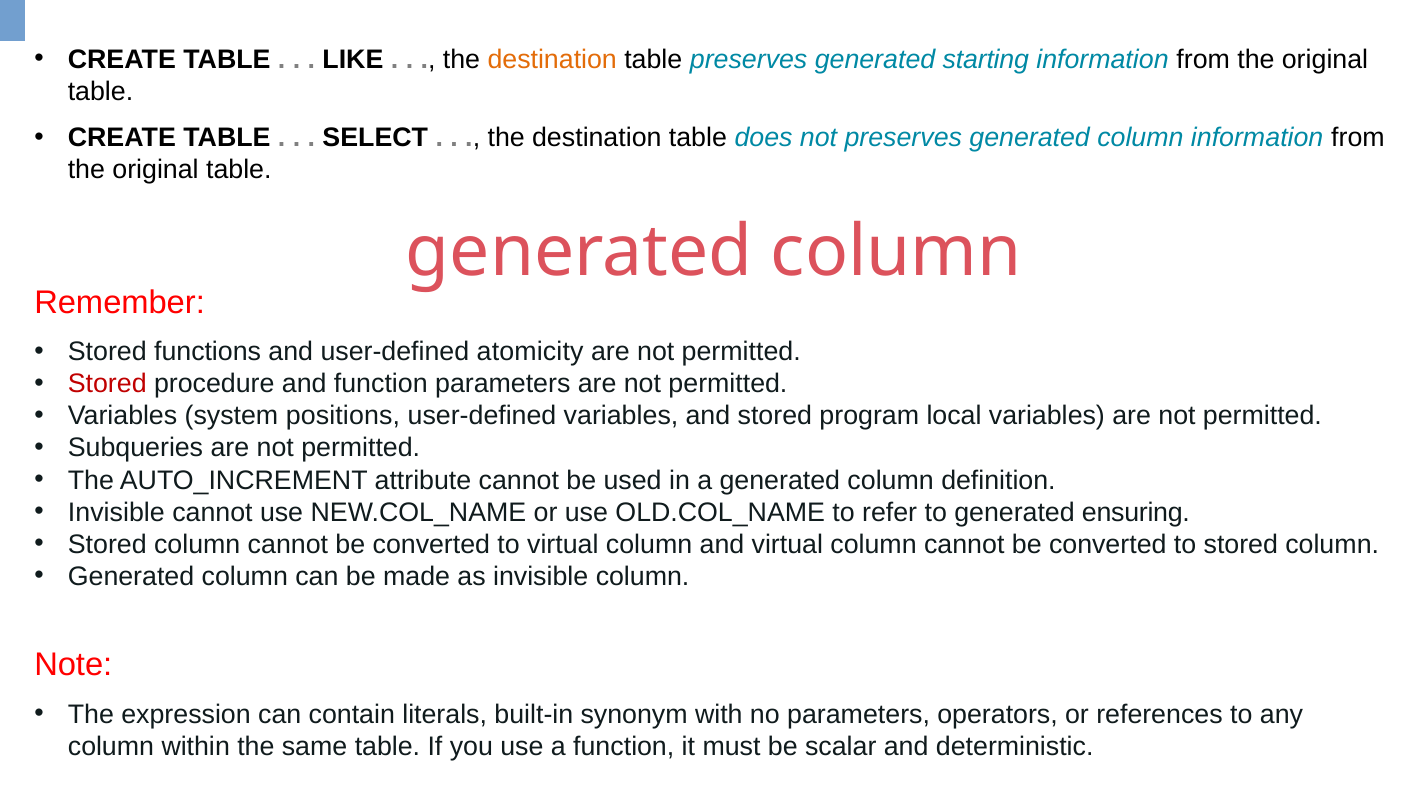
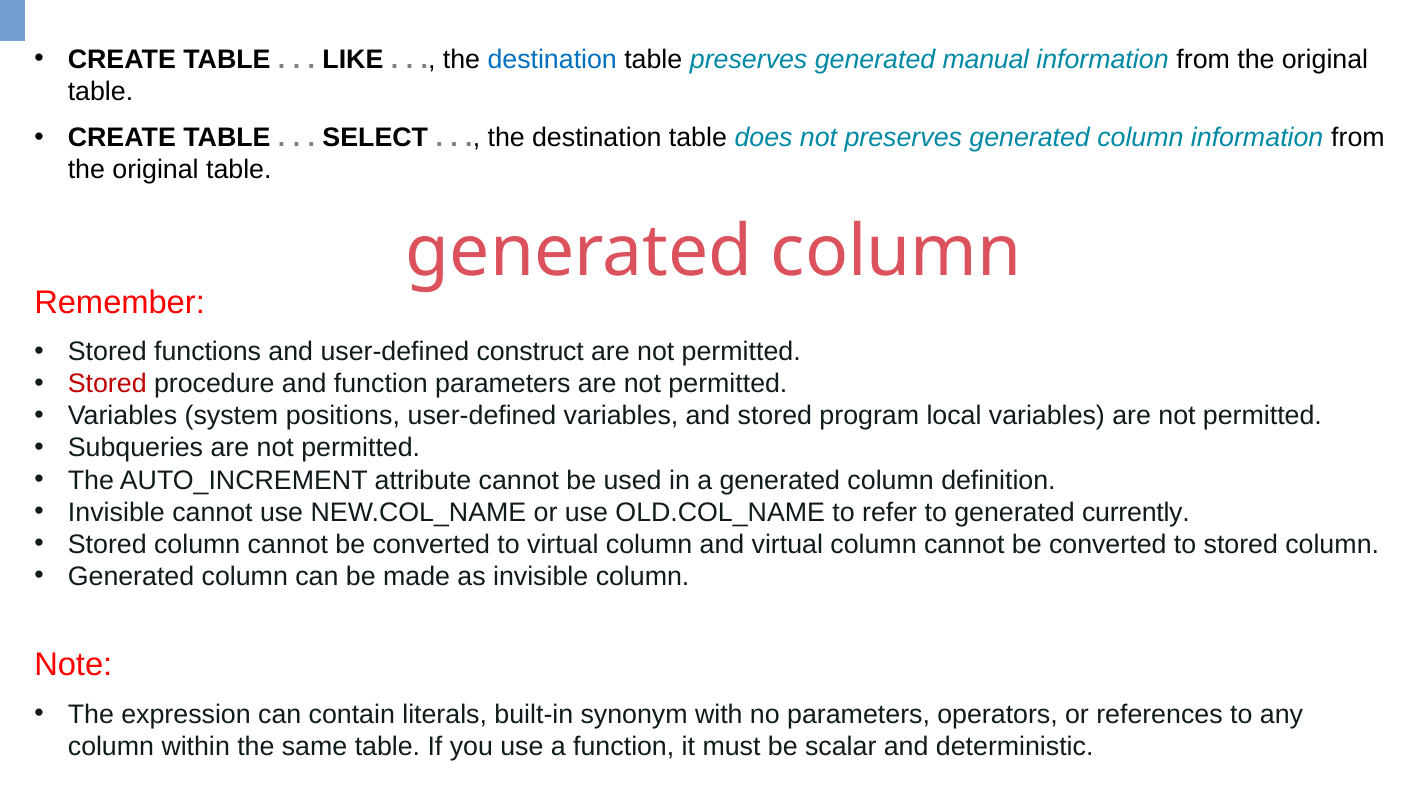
destination at (552, 59) colour: orange -> blue
starting: starting -> manual
atomicity: atomicity -> construct
ensuring: ensuring -> currently
